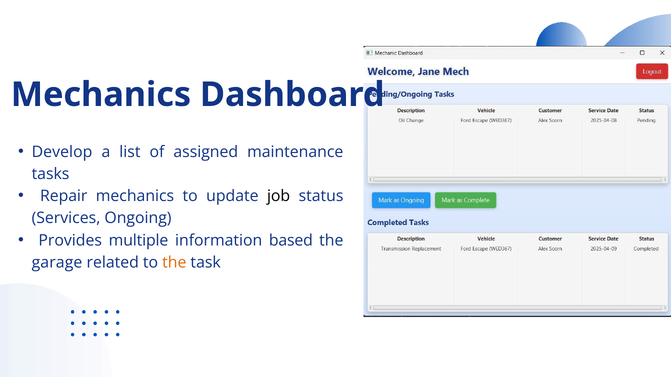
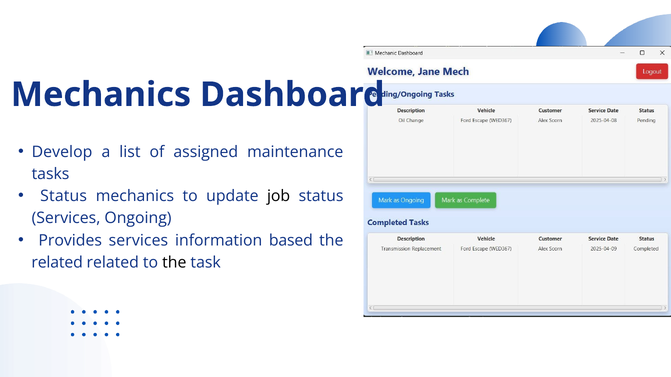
Repair at (64, 196): Repair -> Status
Provides multiple: multiple -> services
garage at (57, 263): garage -> related
the at (174, 263) colour: orange -> black
